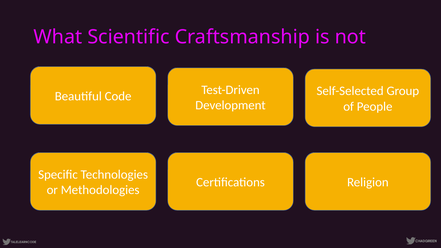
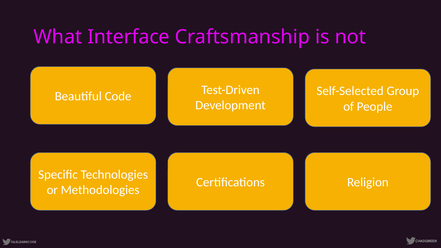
Scientific: Scientific -> Interface
